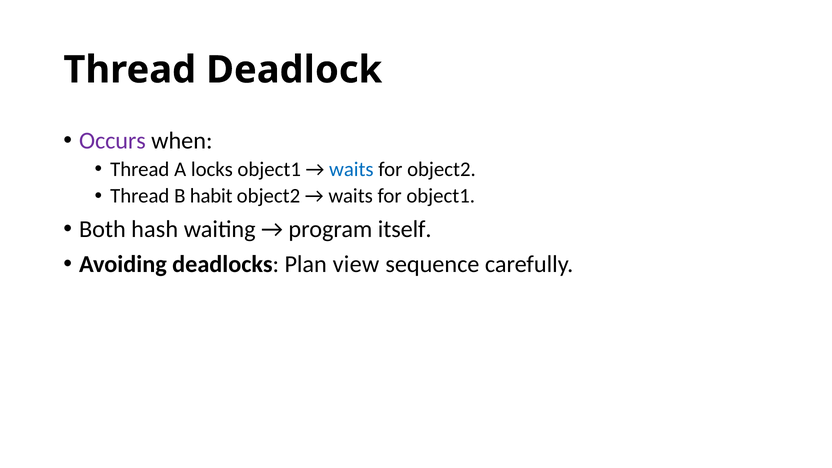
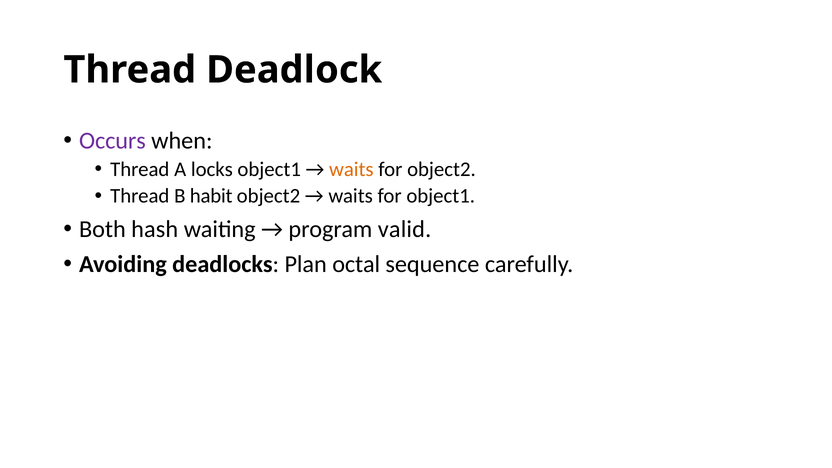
waits at (351, 169) colour: blue -> orange
itself: itself -> valid
view: view -> octal
